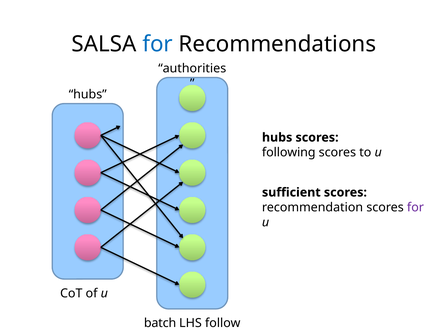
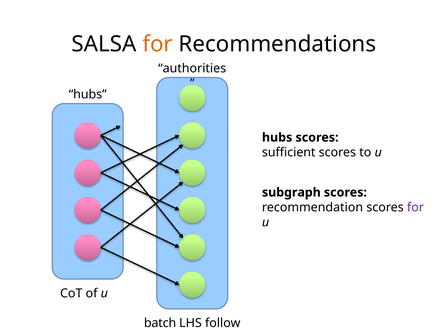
for at (158, 44) colour: blue -> orange
following: following -> sufficient
sufficient: sufficient -> subgraph
